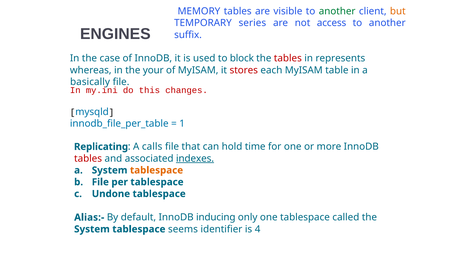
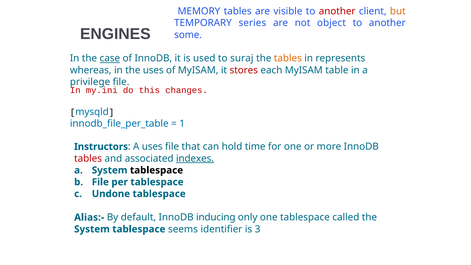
another at (337, 11) colour: green -> red
access: access -> object
suffix: suffix -> some
case underline: none -> present
block: block -> suraj
tables at (288, 58) colour: red -> orange
the your: your -> uses
basically: basically -> privilege
Replicating: Replicating -> Instructors
A calls: calls -> uses
tablespace at (157, 170) colour: orange -> black
4: 4 -> 3
